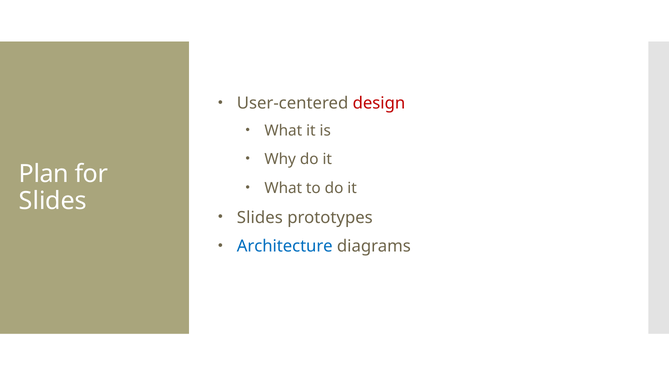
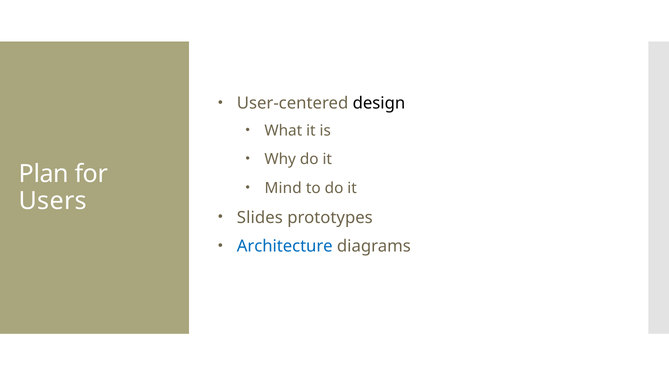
design colour: red -> black
What at (283, 188): What -> Mind
Slides at (53, 201): Slides -> Users
